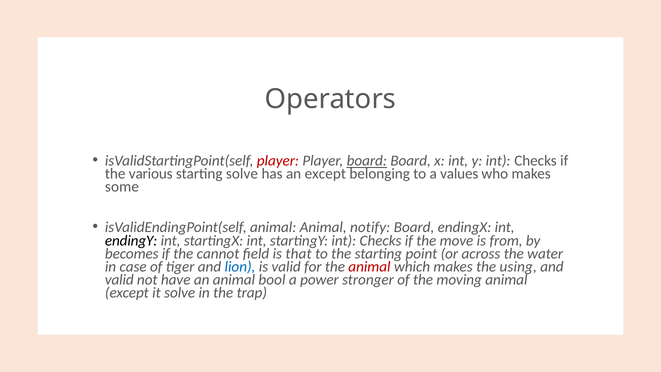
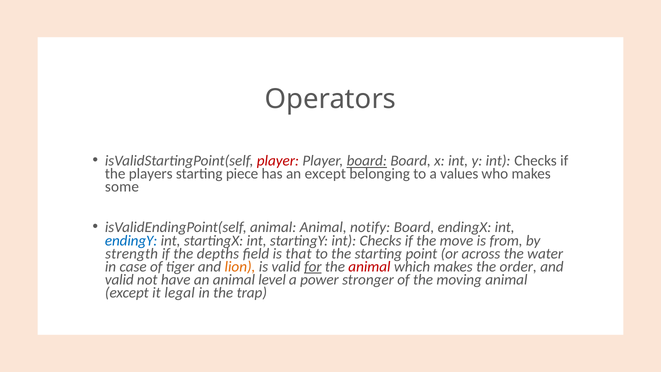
various: various -> players
starting solve: solve -> piece
endingY colour: black -> blue
becomes: becomes -> strength
cannot: cannot -> depths
lion colour: blue -> orange
for underline: none -> present
using: using -> order
bool: bool -> level
it solve: solve -> legal
